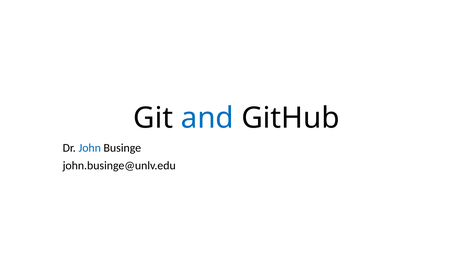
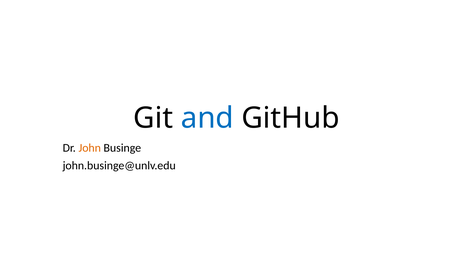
John colour: blue -> orange
